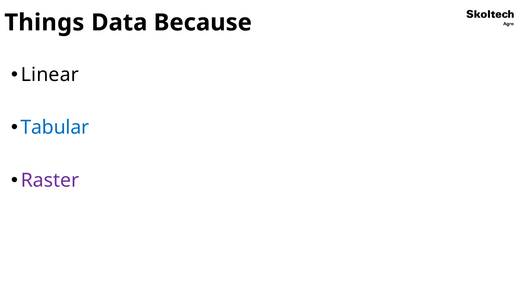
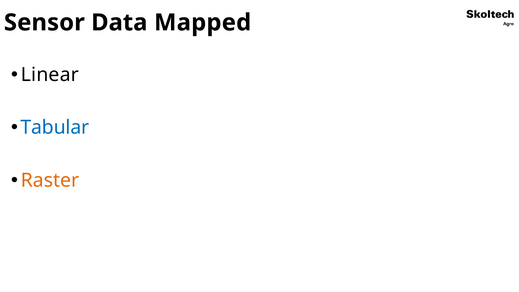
Things: Things -> Sensor
Because: Because -> Mapped
Raster colour: purple -> orange
